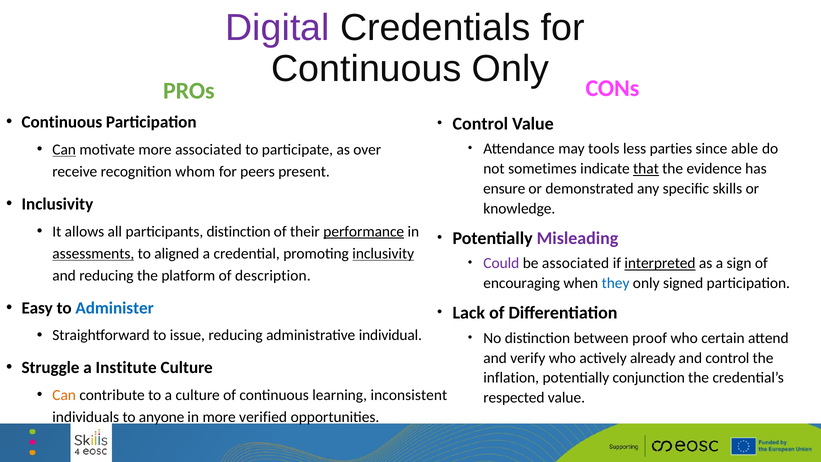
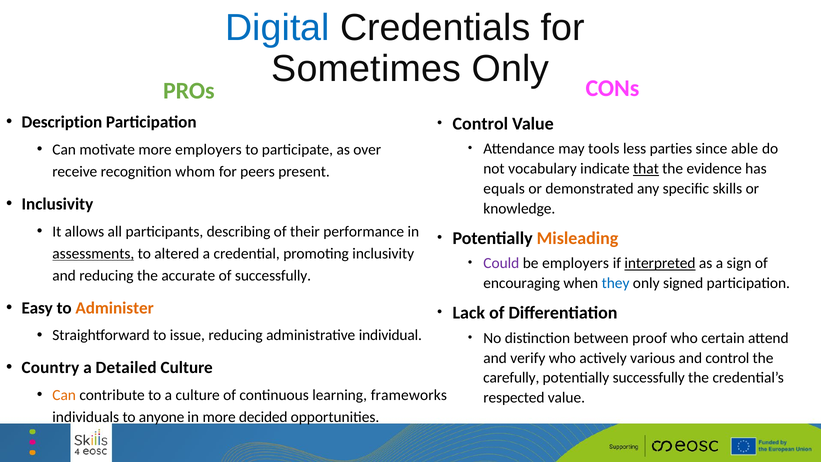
Digital colour: purple -> blue
Continuous at (366, 69): Continuous -> Sometimes
Continuous at (62, 122): Continuous -> Description
Can at (64, 150) underline: present -> none
more associated: associated -> employers
sometimes: sometimes -> vocabulary
ensure: ensure -> equals
participants distinction: distinction -> describing
performance underline: present -> none
Misleading colour: purple -> orange
aligned: aligned -> altered
inclusivity at (383, 254) underline: present -> none
be associated: associated -> employers
platform: platform -> accurate
of description: description -> successfully
Administer colour: blue -> orange
already: already -> various
Struggle: Struggle -> Country
Institute: Institute -> Detailed
inflation: inflation -> carefully
potentially conjunction: conjunction -> successfully
inconsistent: inconsistent -> frameworks
verified: verified -> decided
